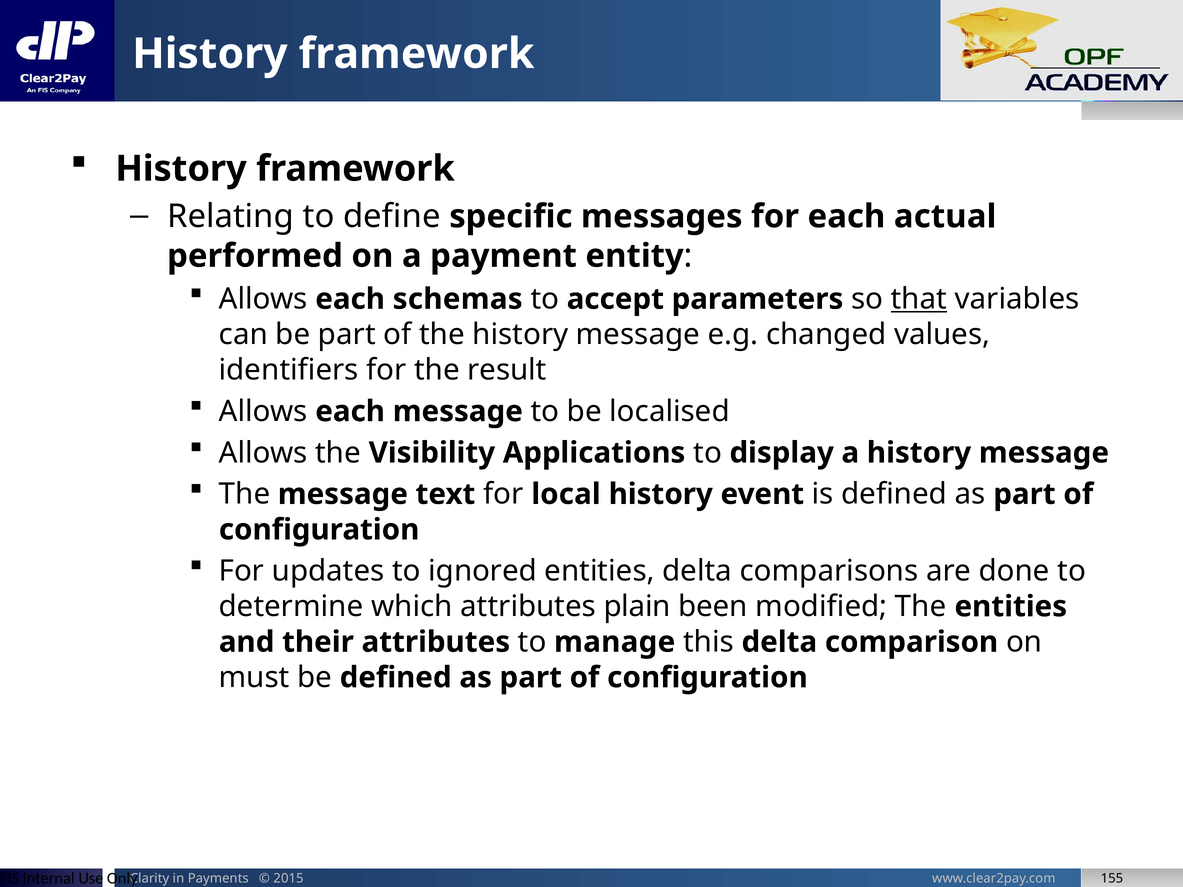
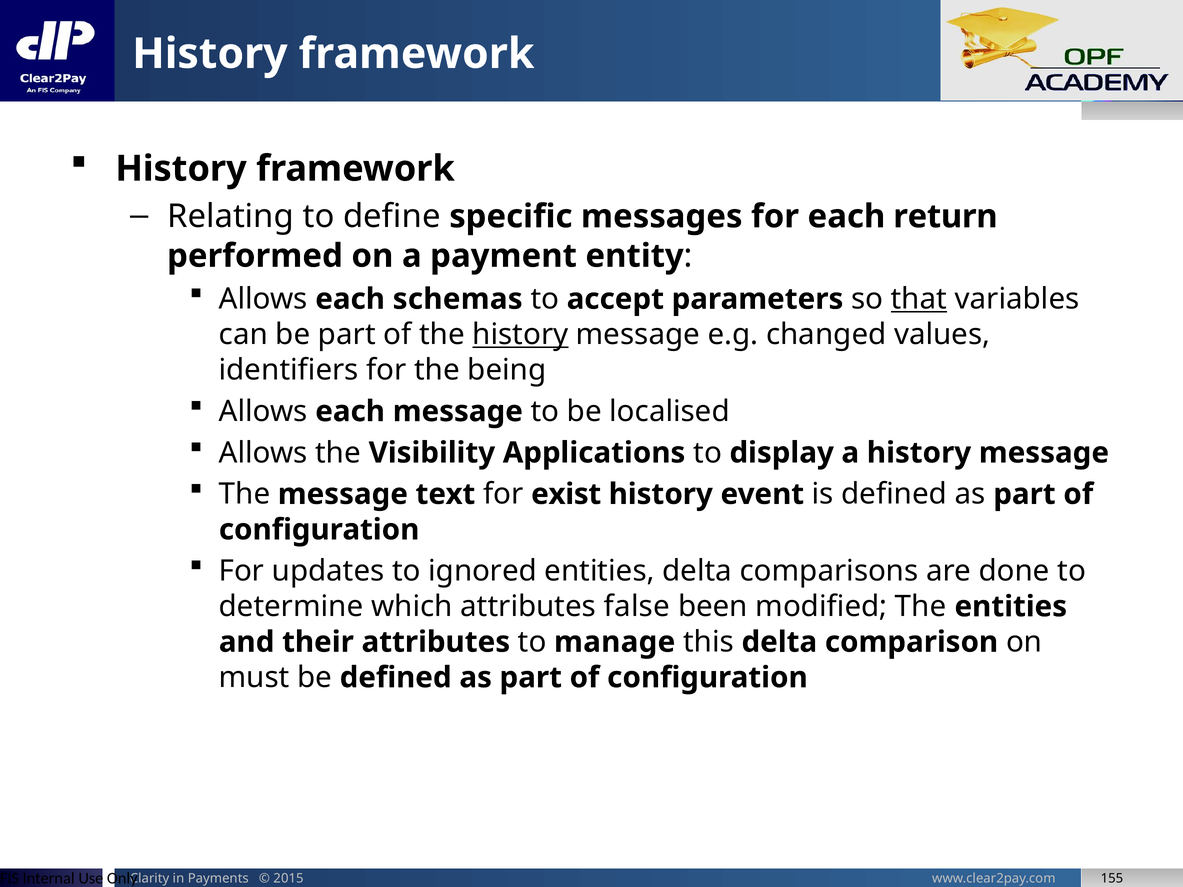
actual: actual -> return
history at (520, 335) underline: none -> present
result: result -> being
local: local -> exist
plain: plain -> false
